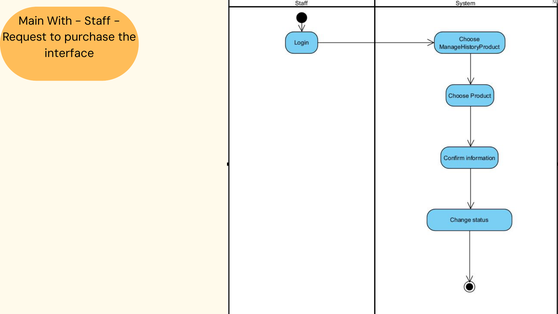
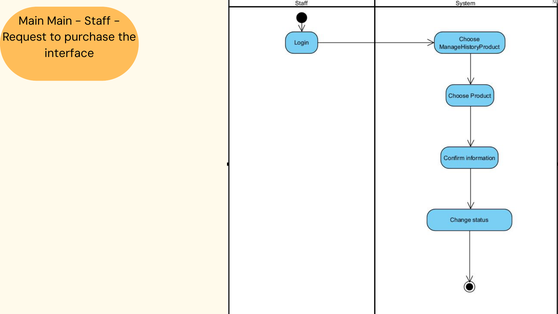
Main With: With -> Main
